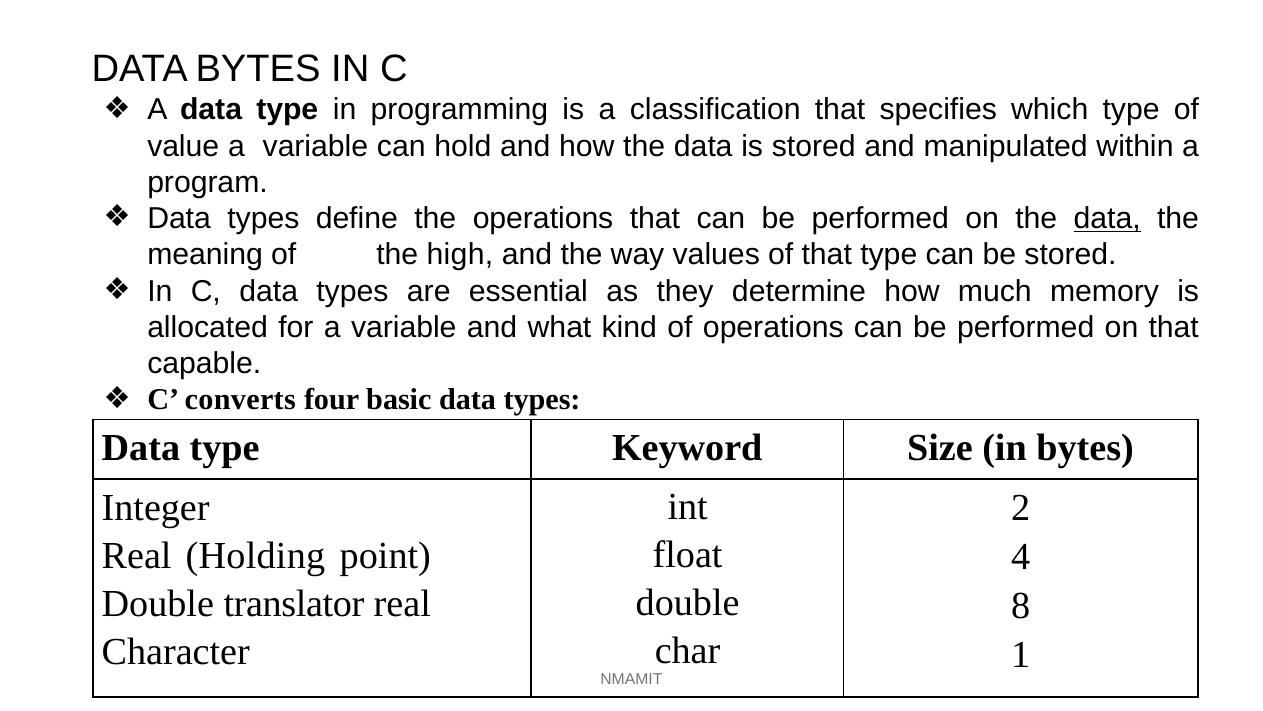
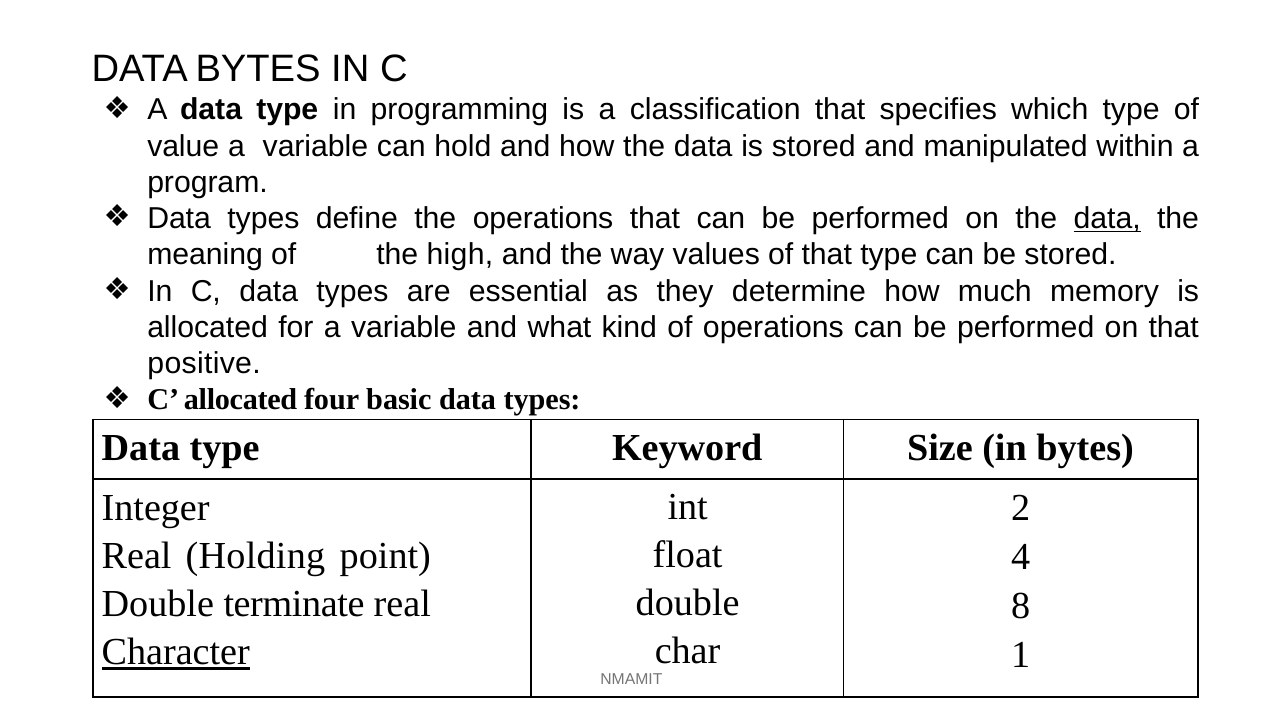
capable: capable -> positive
C converts: converts -> allocated
translator: translator -> terminate
Character underline: none -> present
